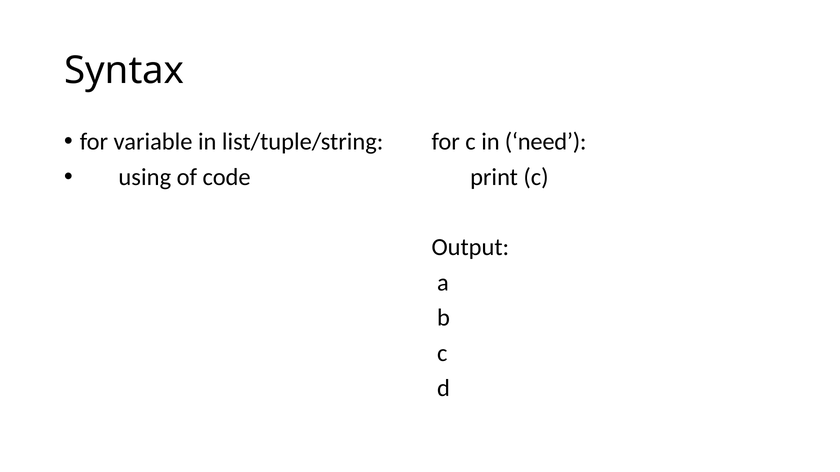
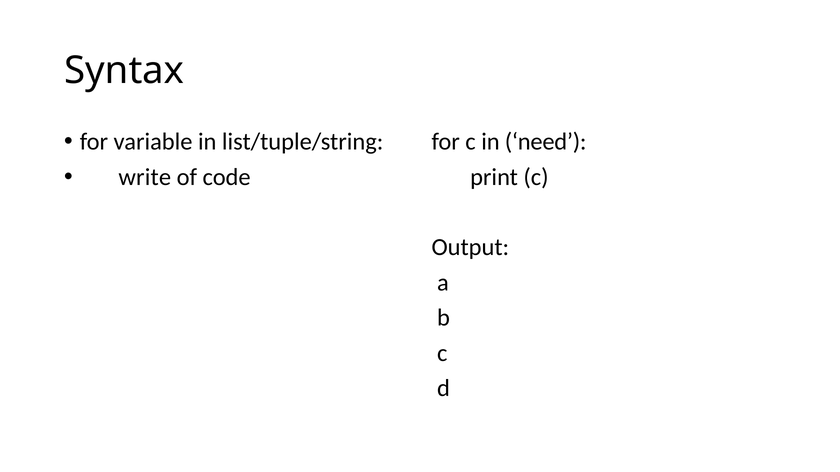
using: using -> write
